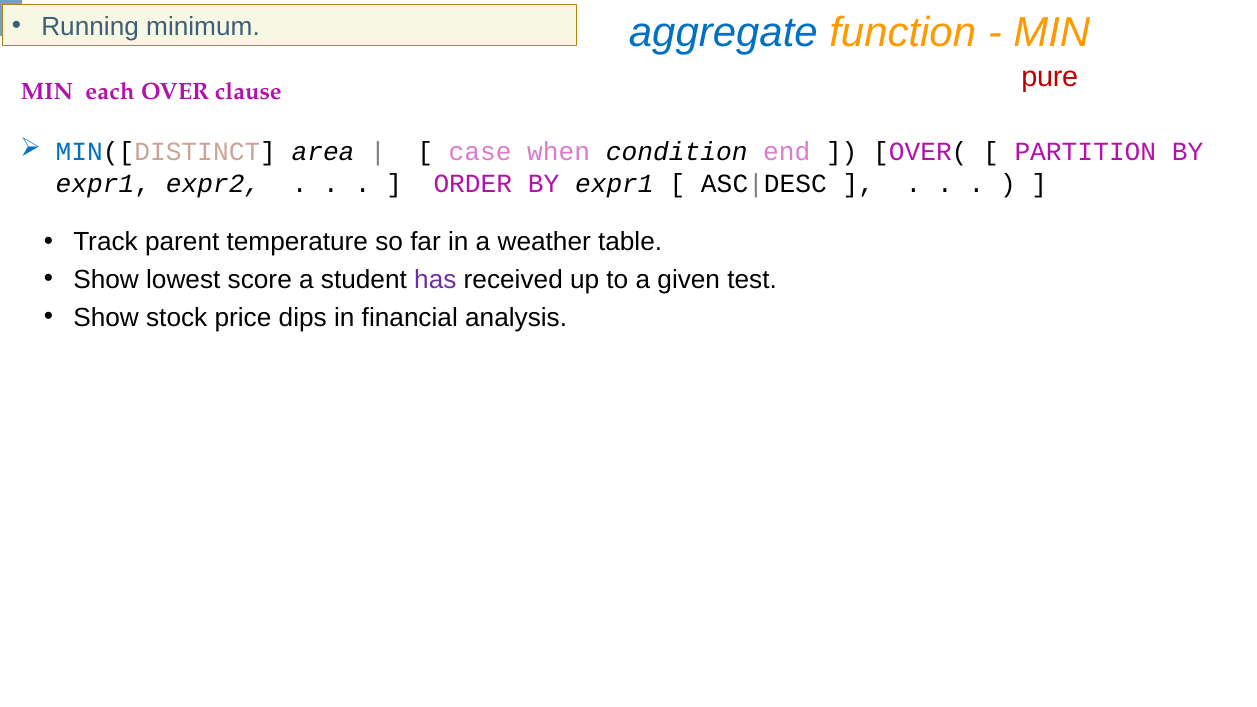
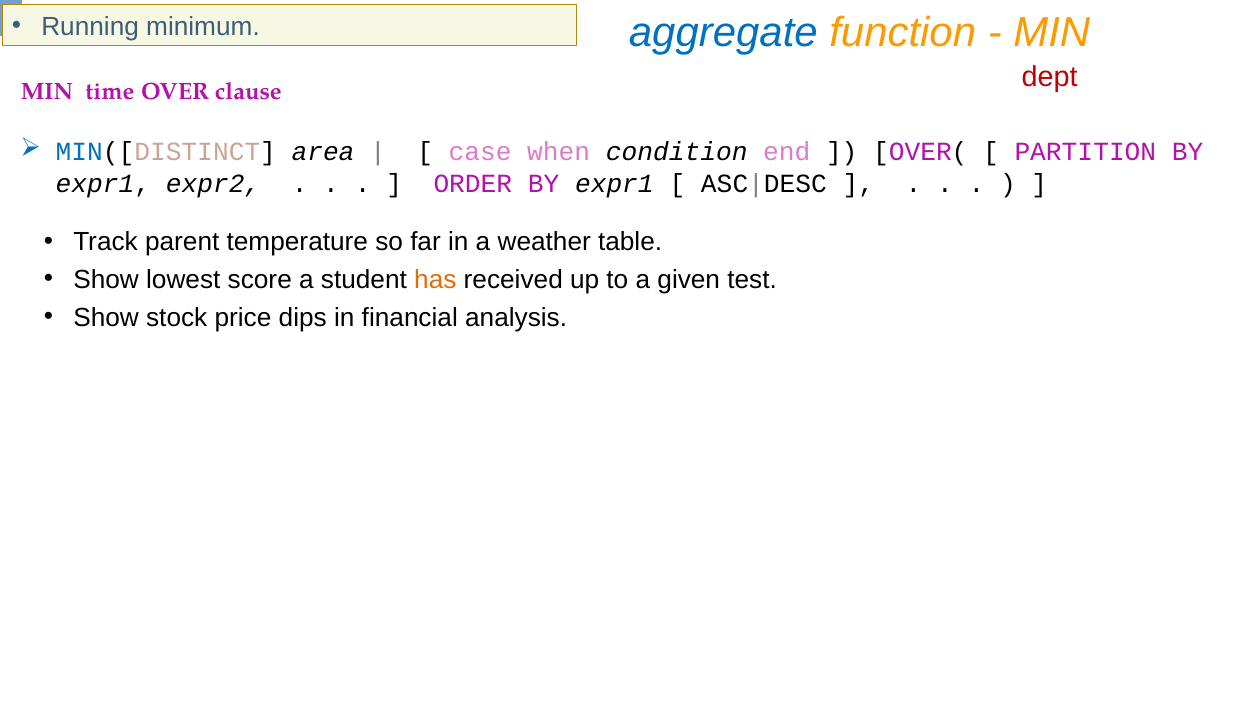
pure: pure -> dept
each: each -> time
has colour: purple -> orange
